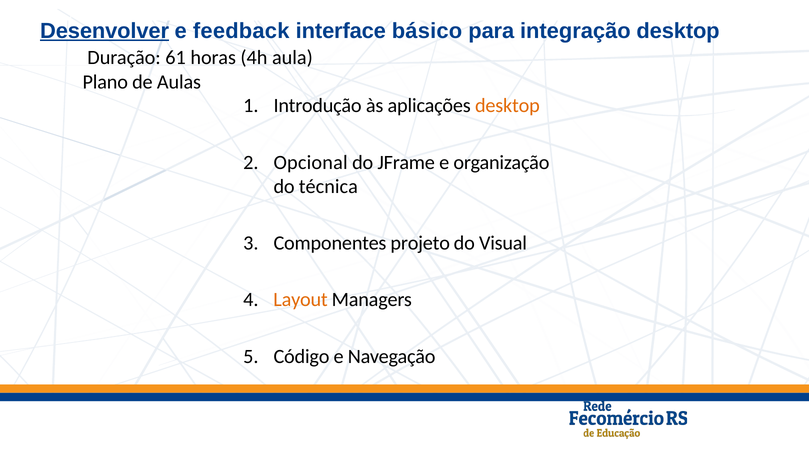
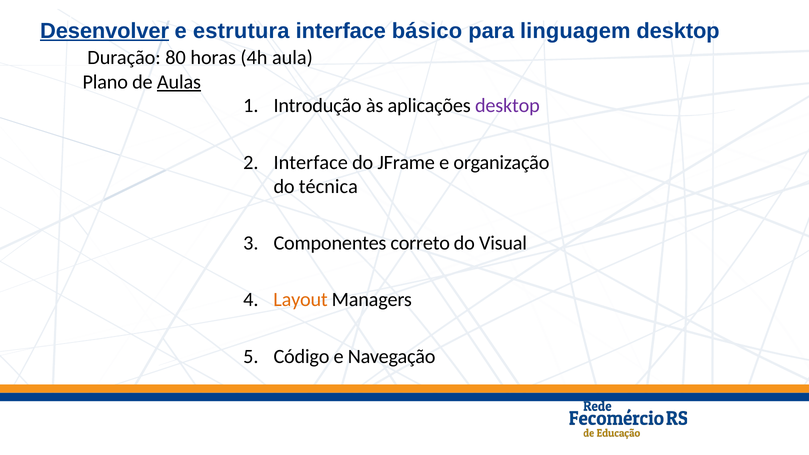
feedback: feedback -> estrutura
integração: integração -> linguagem
61: 61 -> 80
Aulas underline: none -> present
desktop at (507, 106) colour: orange -> purple
Opcional at (311, 162): Opcional -> Interface
projeto: projeto -> correto
